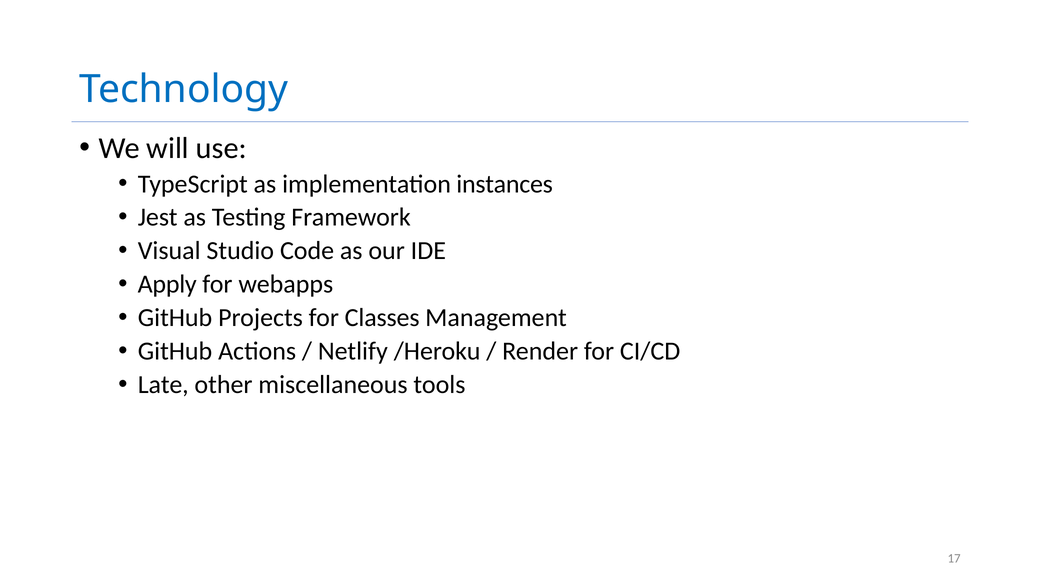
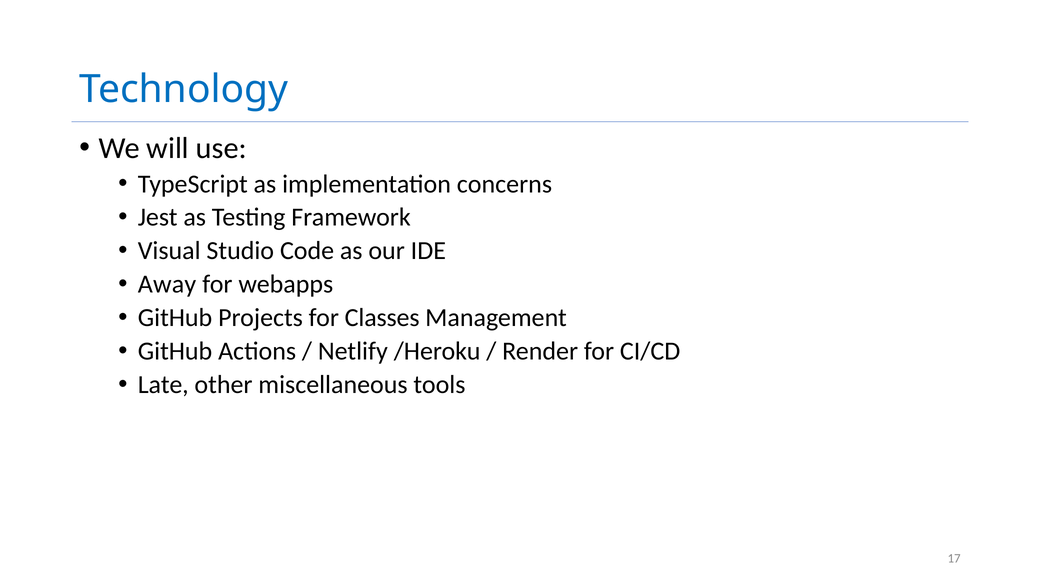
instances: instances -> concerns
Apply: Apply -> Away
